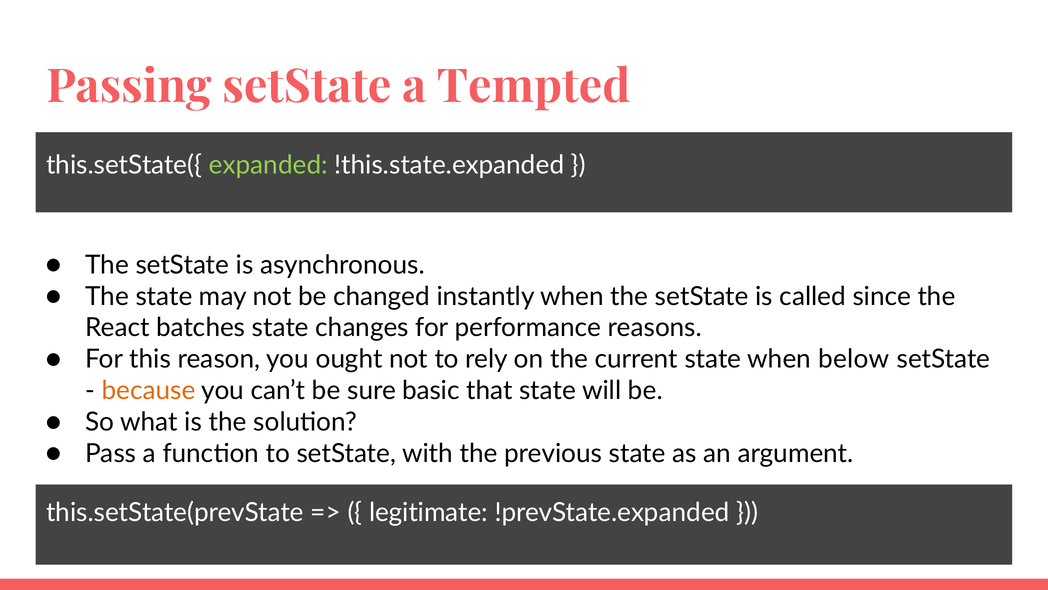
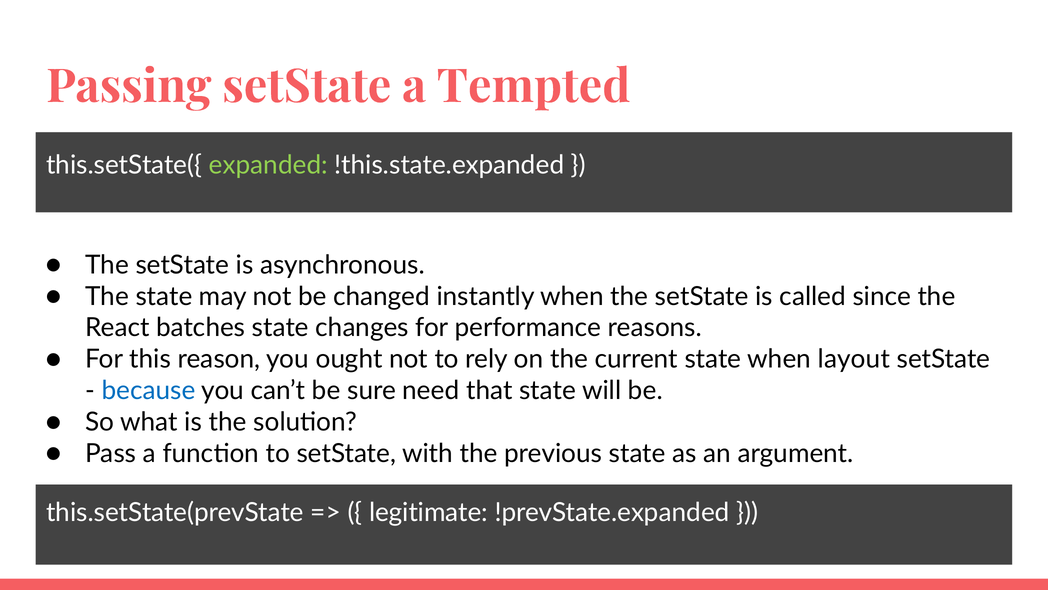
below: below -> layout
because colour: orange -> blue
basic: basic -> need
